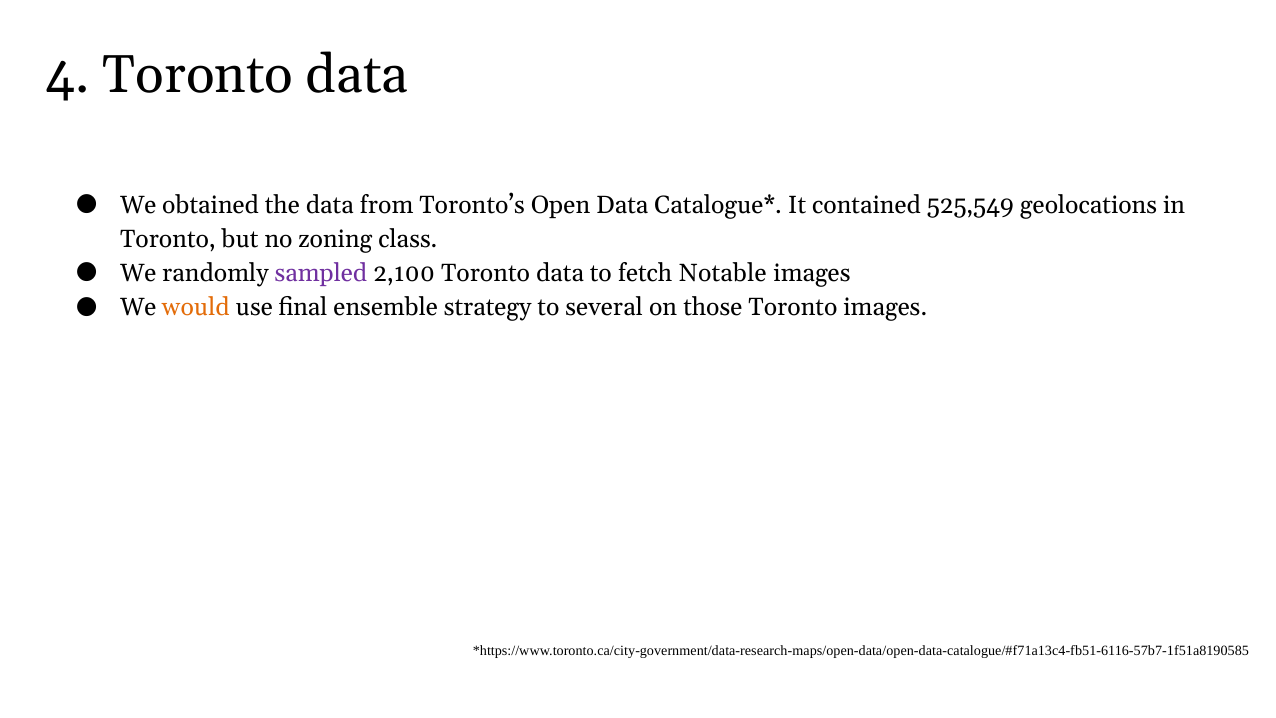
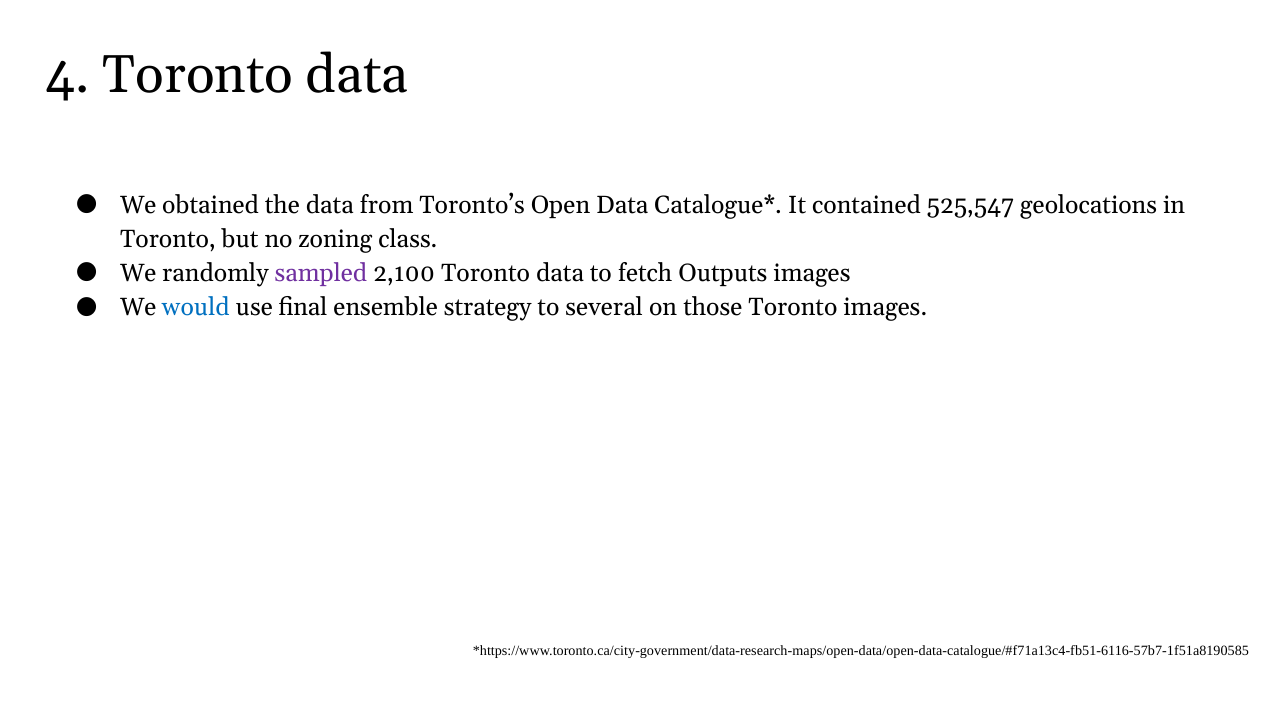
525,549: 525,549 -> 525,547
Notable: Notable -> Outputs
would colour: orange -> blue
